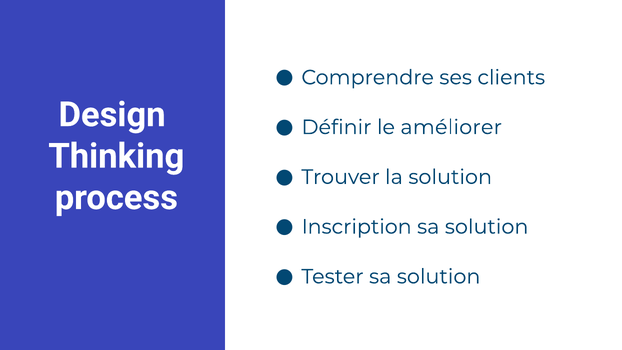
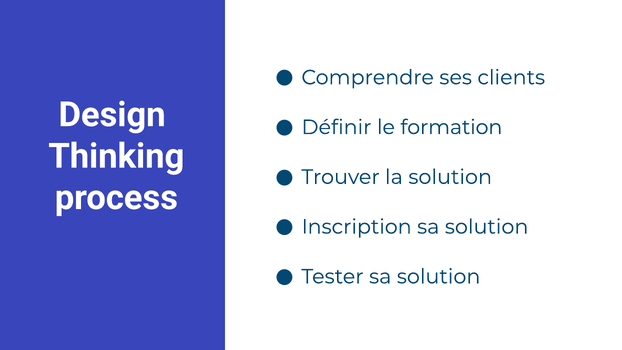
améliorer: améliorer -> formation
